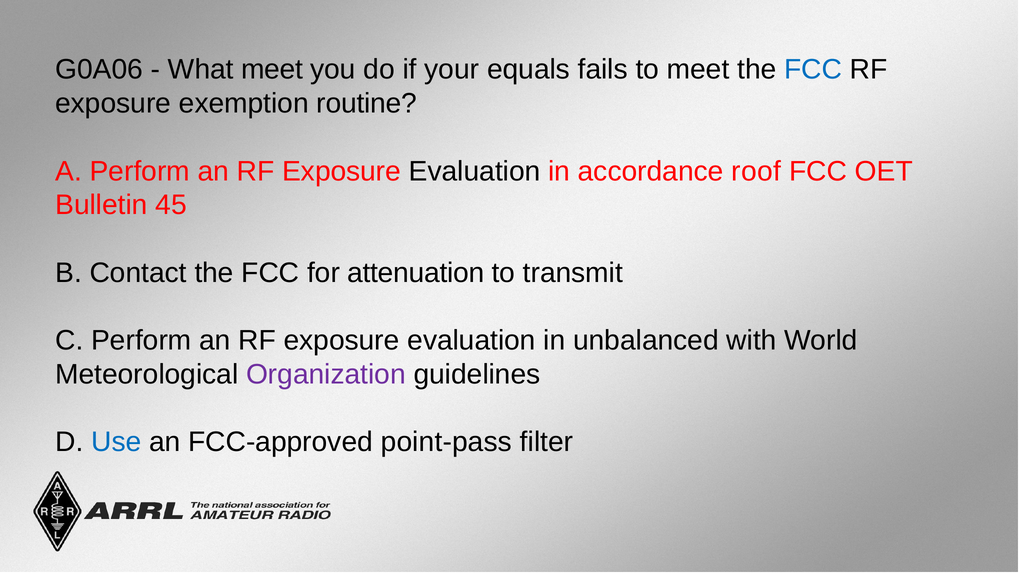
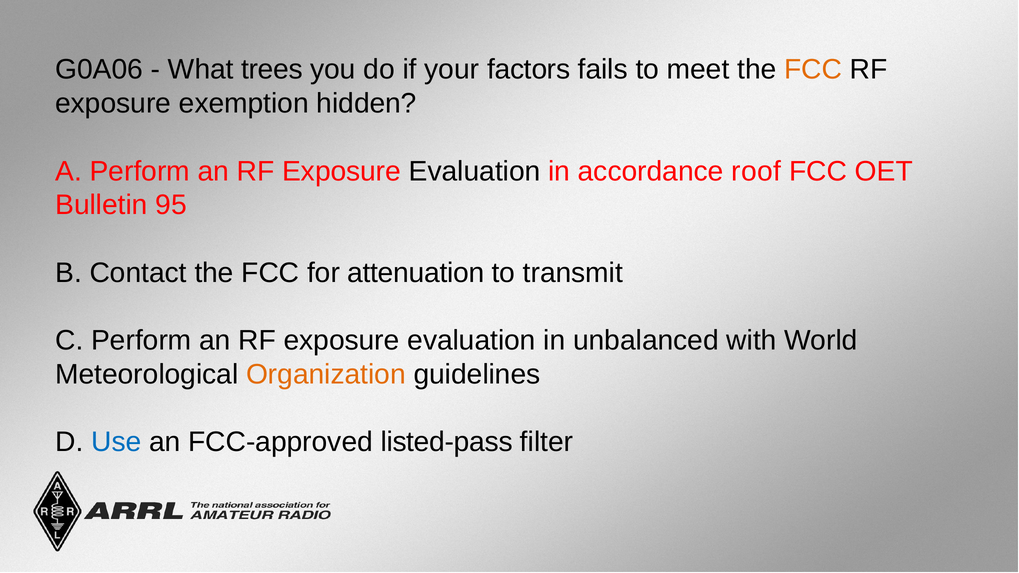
What meet: meet -> trees
equals: equals -> factors
FCC at (813, 70) colour: blue -> orange
routine: routine -> hidden
45: 45 -> 95
Organization colour: purple -> orange
point-pass: point-pass -> listed-pass
